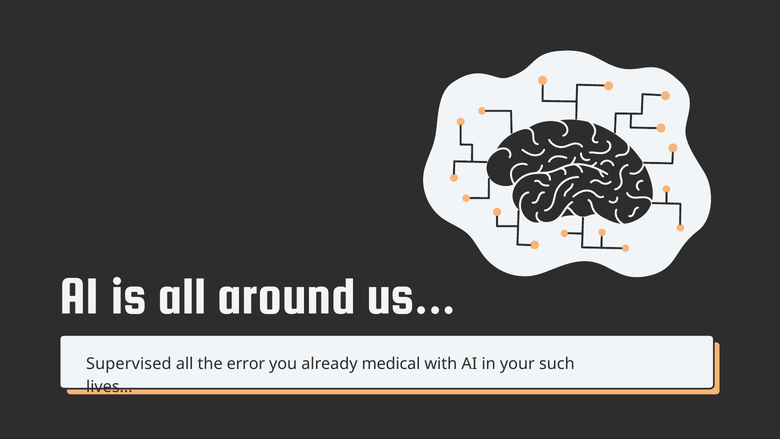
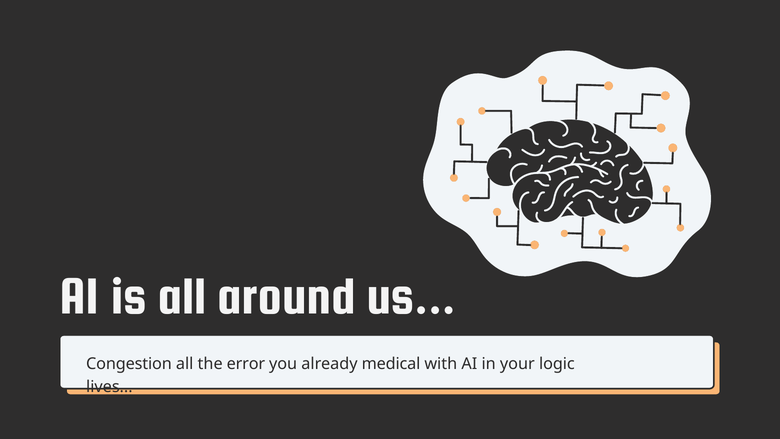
Supervised: Supervised -> Congestion
such: such -> logic
